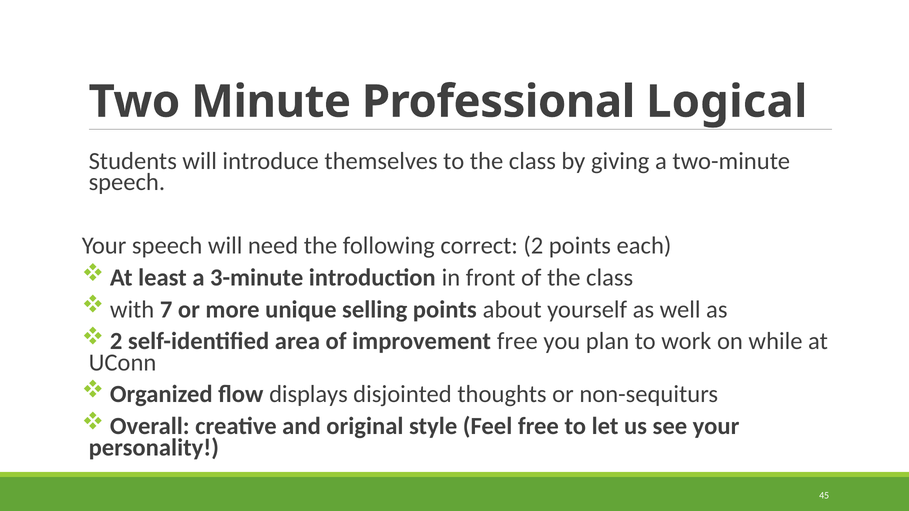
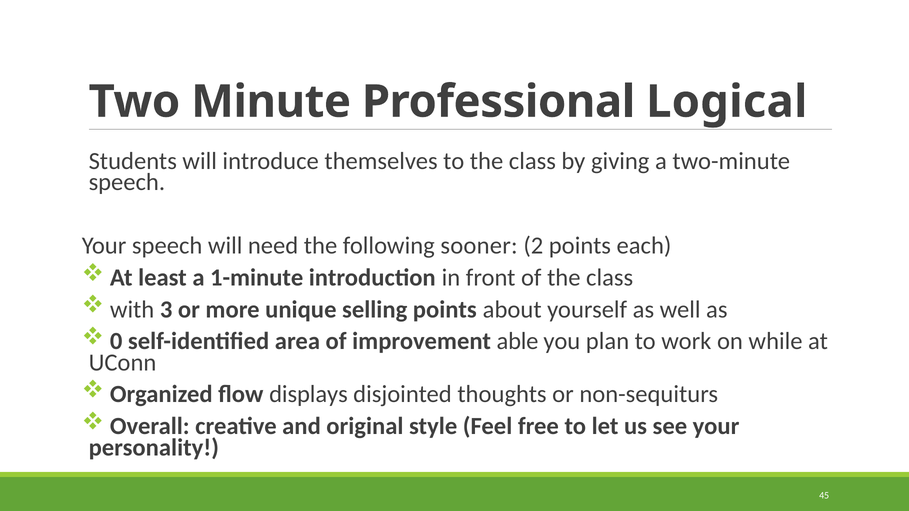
correct: correct -> sooner
3-minute: 3-minute -> 1-minute
7: 7 -> 3
2 at (116, 341): 2 -> 0
improvement free: free -> able
